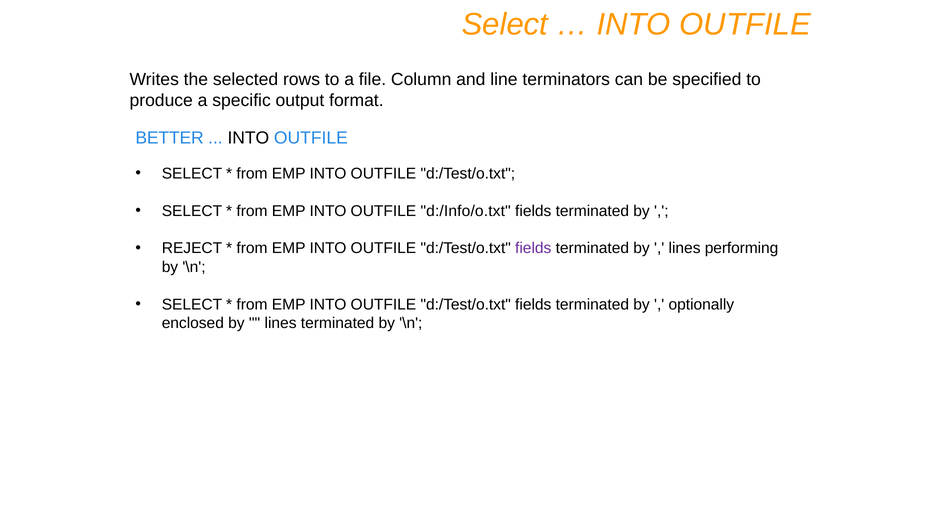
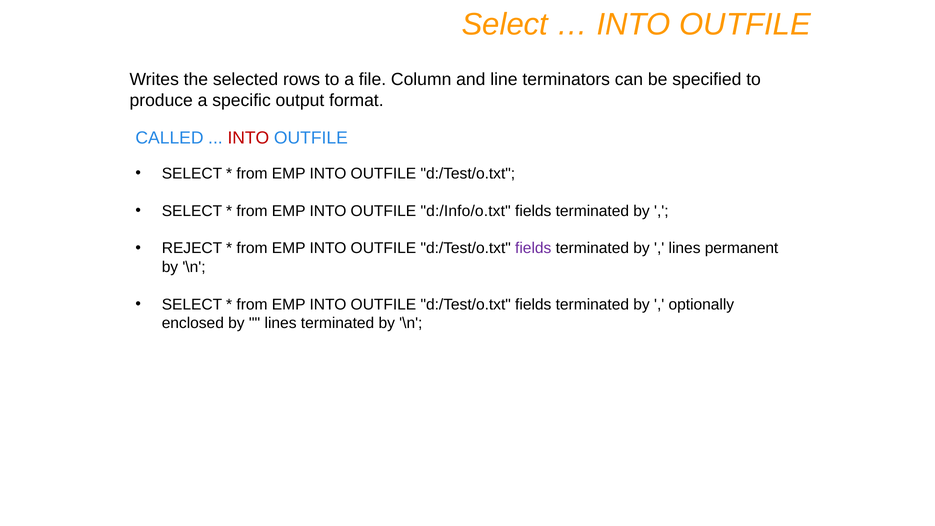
BETTER: BETTER -> CALLED
INTO at (248, 138) colour: black -> red
performing: performing -> permanent
